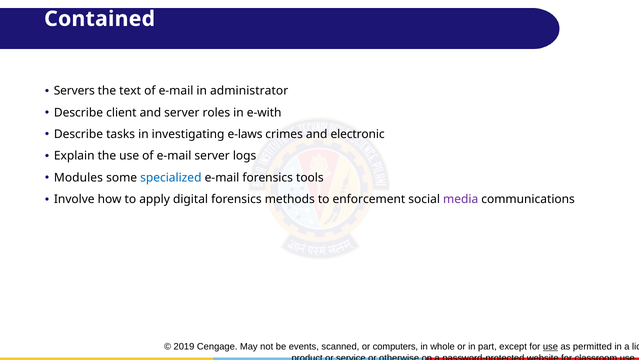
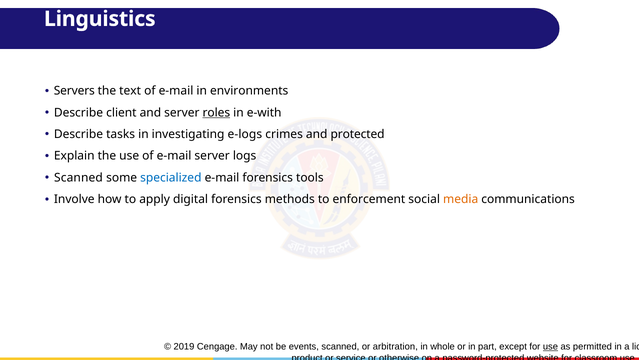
Contained: Contained -> Linguistics
administrator: administrator -> environments
roles underline: none -> present
e-laws: e-laws -> e-logs
electronic: electronic -> protected
Modules at (78, 177): Modules -> Scanned
media colour: purple -> orange
computers: computers -> arbitration
